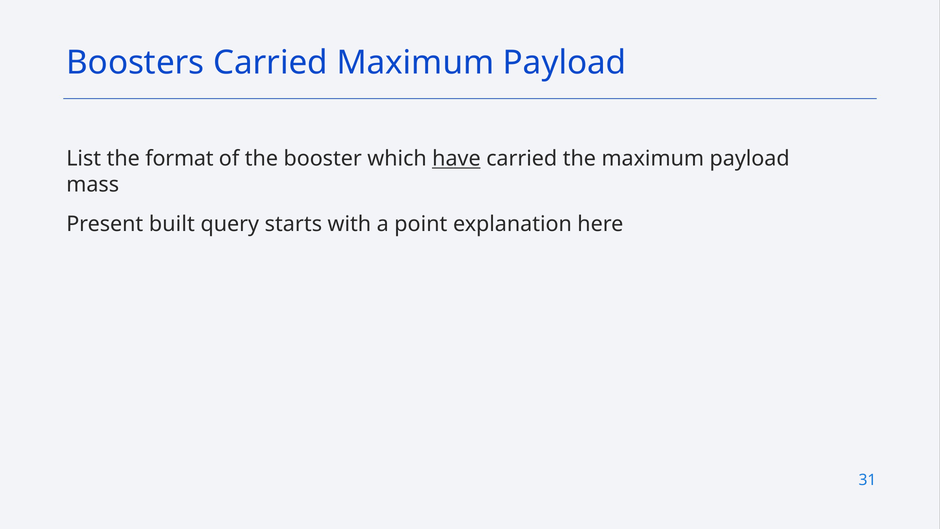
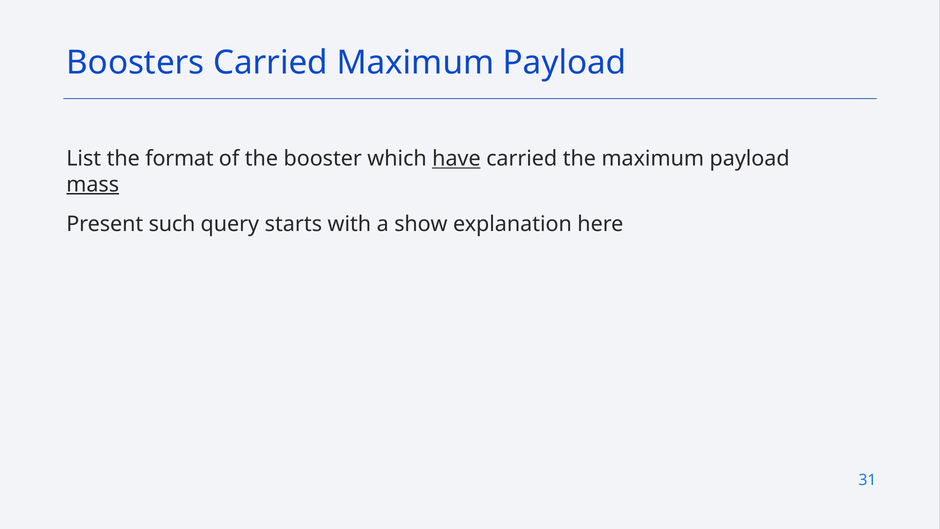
mass underline: none -> present
built: built -> such
point: point -> show
